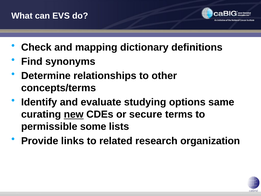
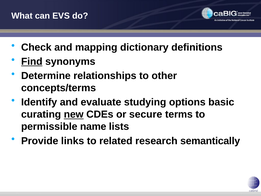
Find underline: none -> present
same: same -> basic
some: some -> name
organization: organization -> semantically
